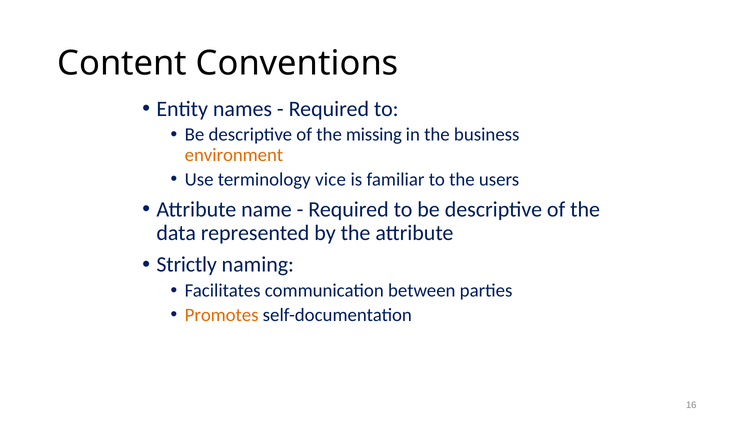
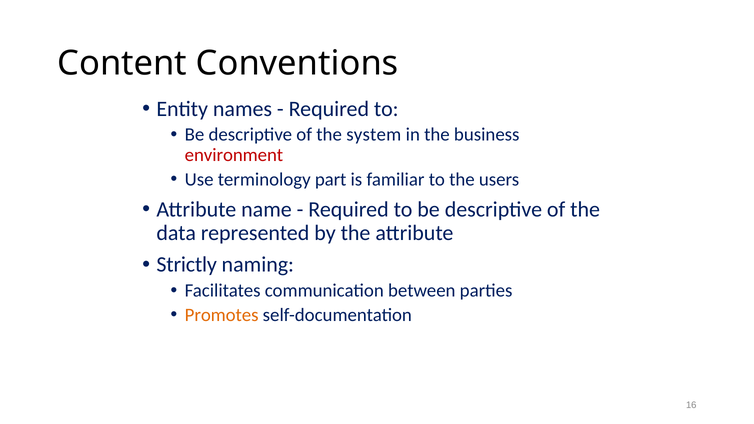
missing: missing -> system
environment colour: orange -> red
vice: vice -> part
